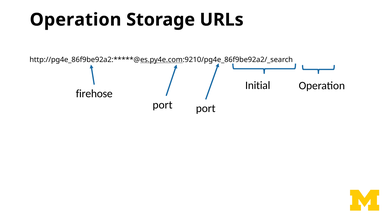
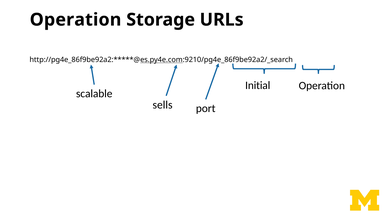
firehose: firehose -> scalable
port at (163, 104): port -> sells
